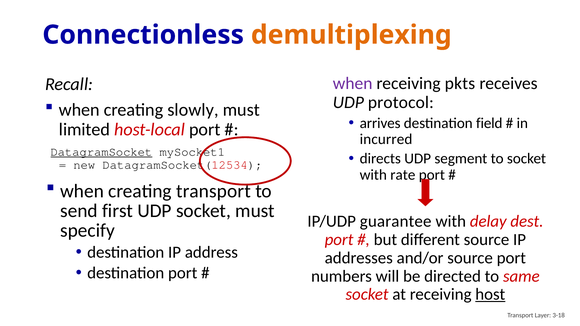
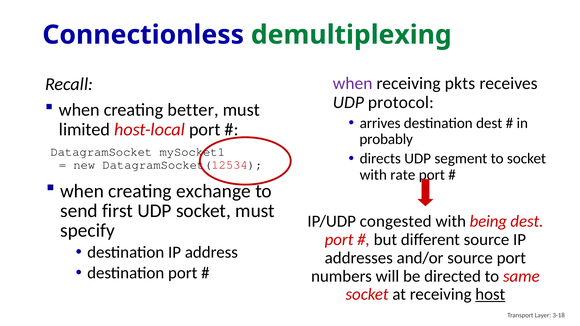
demultiplexing colour: orange -> green
slowly: slowly -> better
destination field: field -> dest
incurred: incurred -> probably
DatagramSocket underline: present -> none
creating transport: transport -> exchange
guarantee: guarantee -> congested
delay: delay -> being
